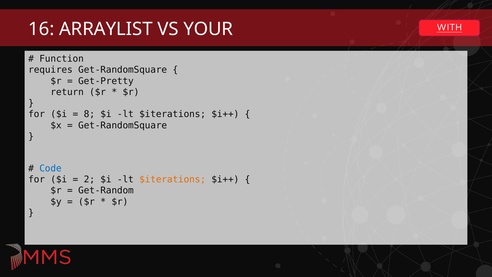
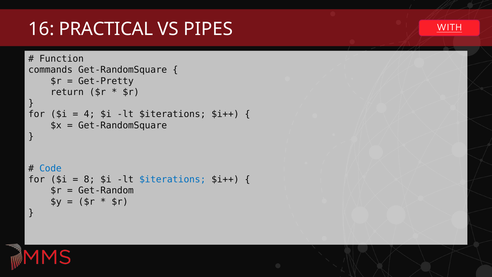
ARRAYLIST: ARRAYLIST -> PRACTICAL
YOUR: YOUR -> PIPES
requires: requires -> commands
8: 8 -> 4
2: 2 -> 8
$iterations at (173, 179) colour: orange -> blue
